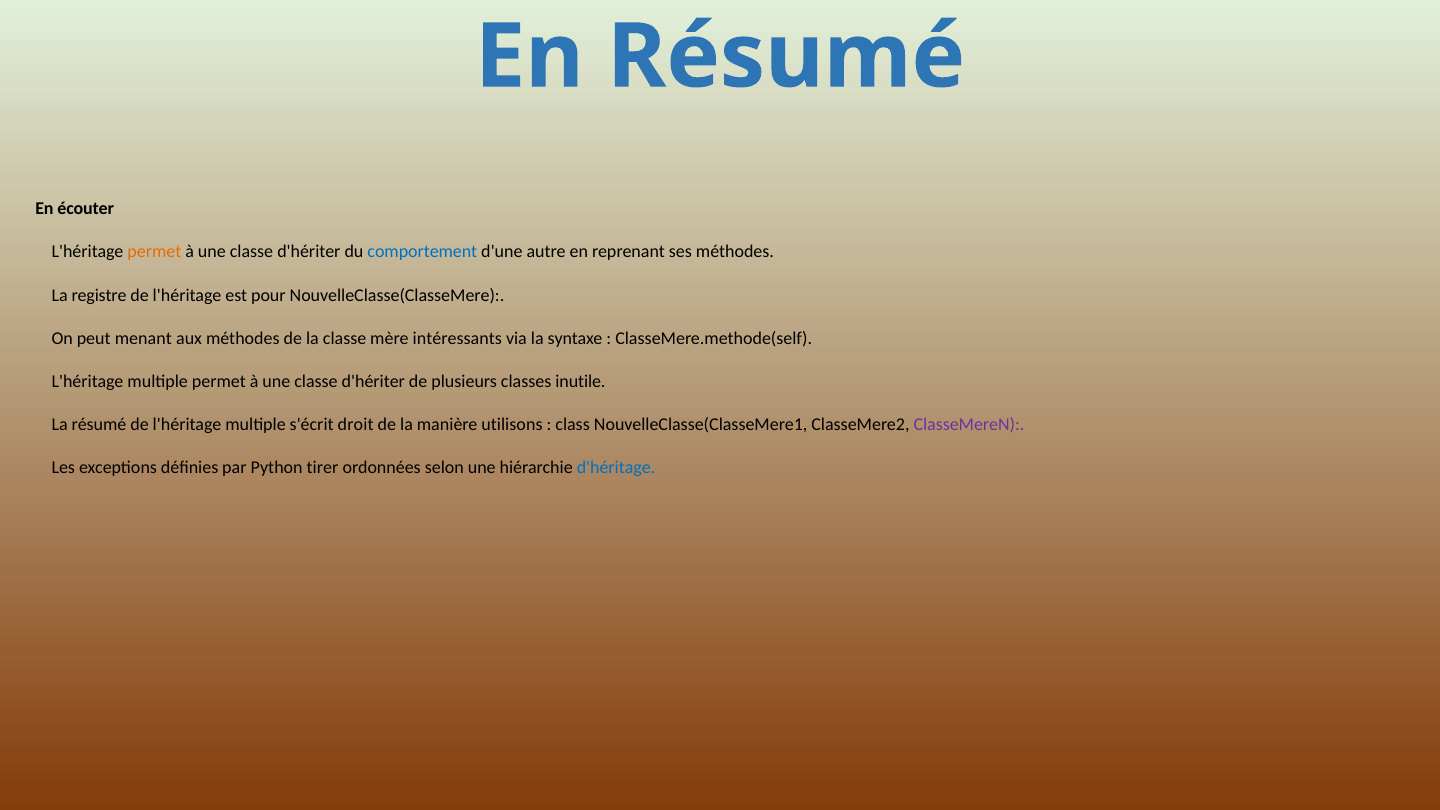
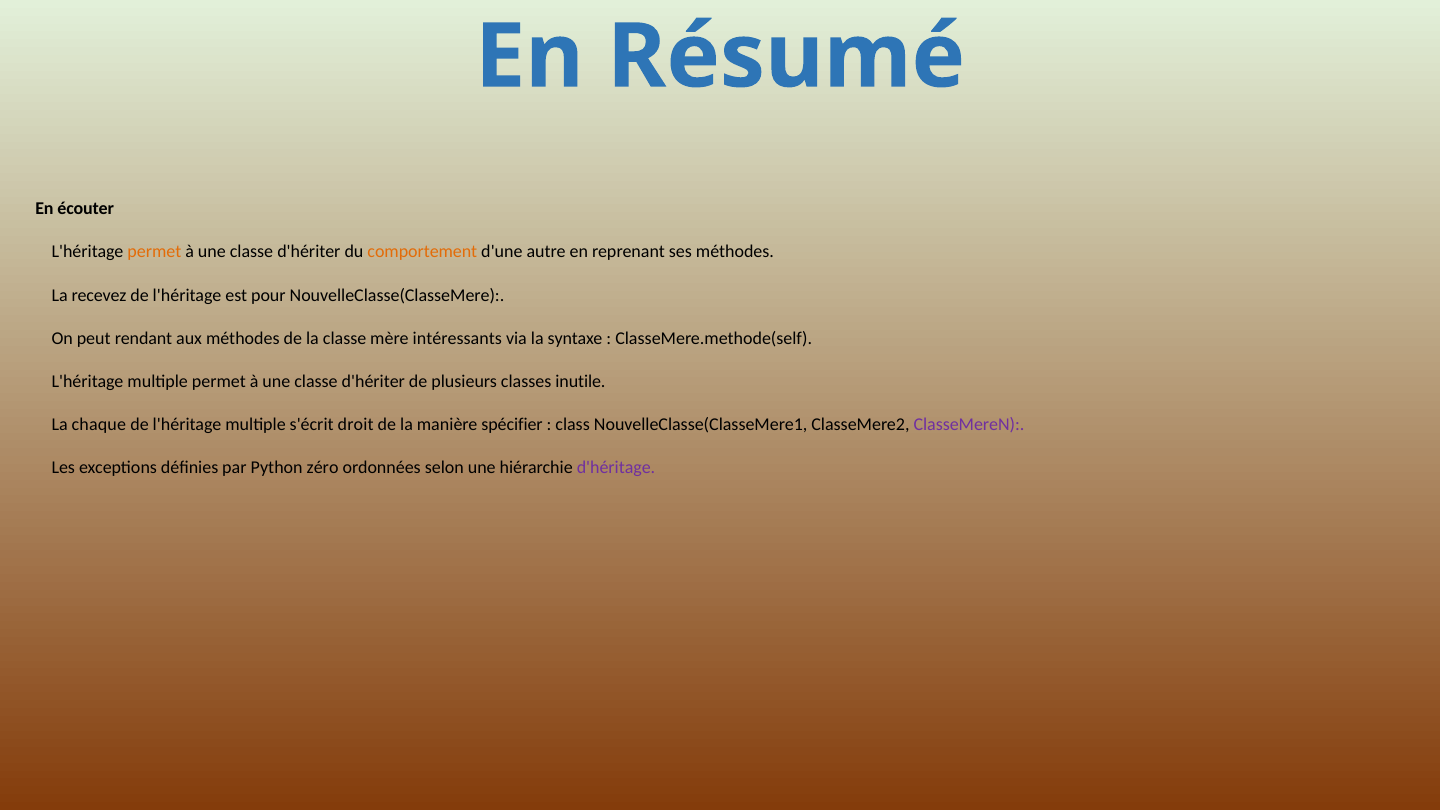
comportement colour: blue -> orange
registre: registre -> recevez
menant: menant -> rendant
La résumé: résumé -> chaque
utilisons: utilisons -> spécifier
tirer: tirer -> zéro
d'héritage colour: blue -> purple
